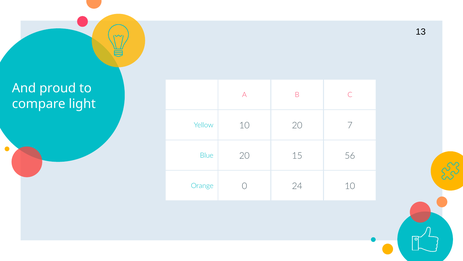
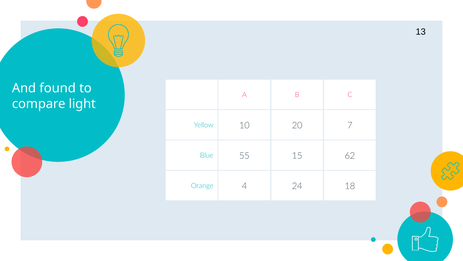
proud: proud -> found
Blue 20: 20 -> 55
56: 56 -> 62
0: 0 -> 4
24 10: 10 -> 18
